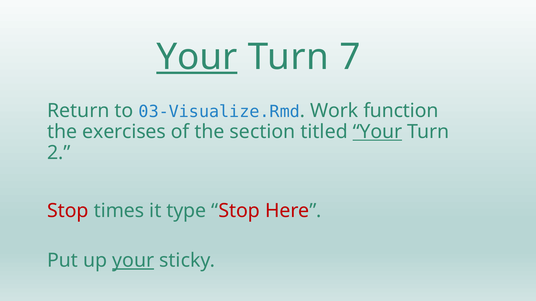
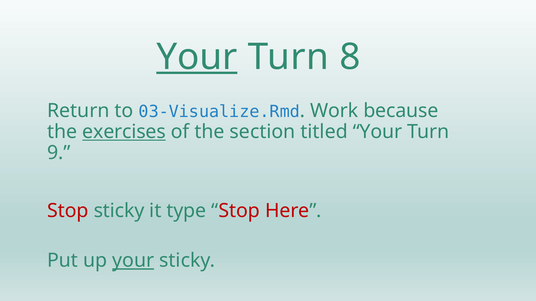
7: 7 -> 8
function: function -> because
exercises underline: none -> present
Your at (378, 132) underline: present -> none
2: 2 -> 9
Stop times: times -> sticky
